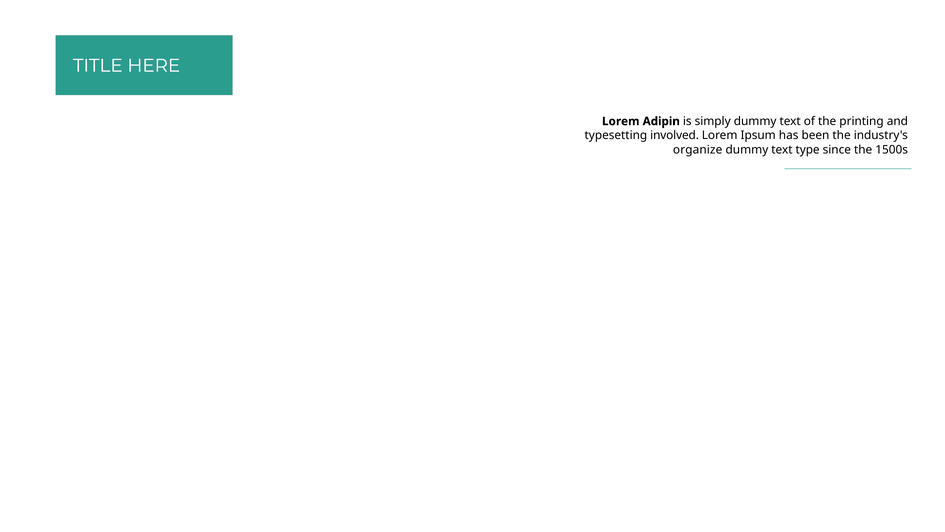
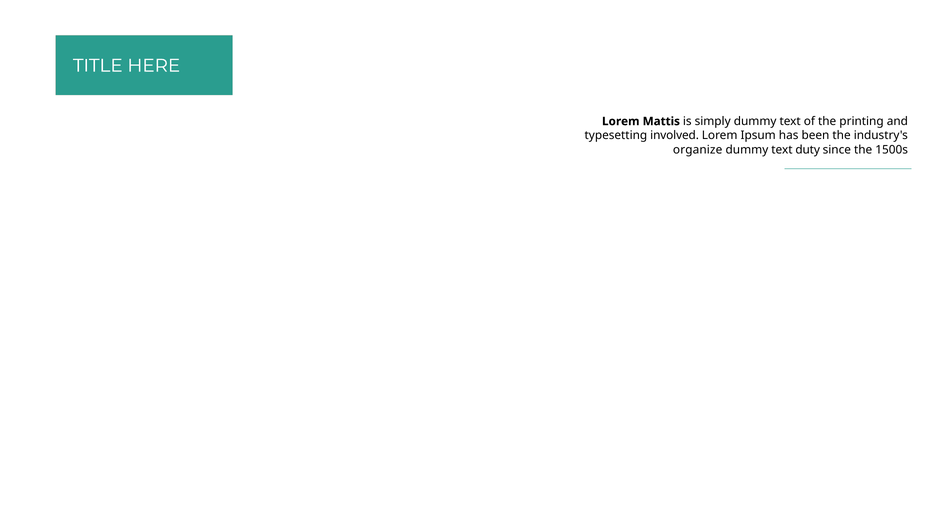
Adipin: Adipin -> Mattis
type: type -> duty
